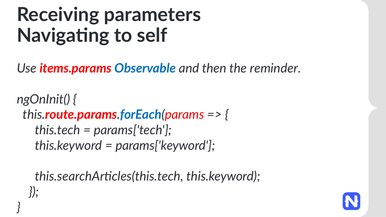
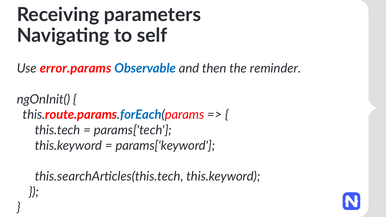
items.params: items.params -> error.params
